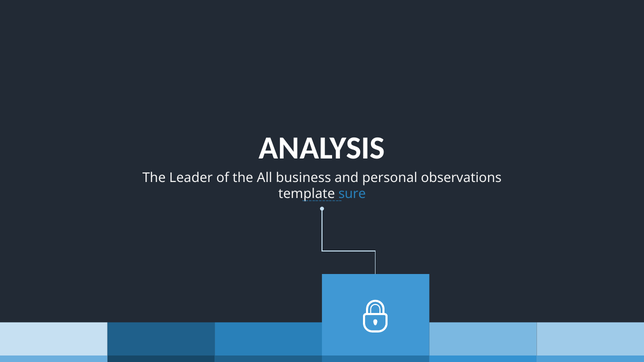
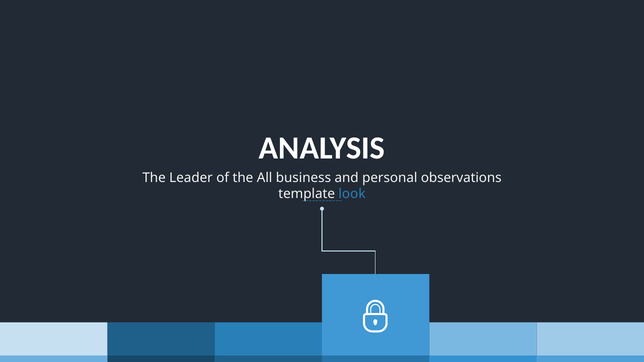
sure: sure -> look
